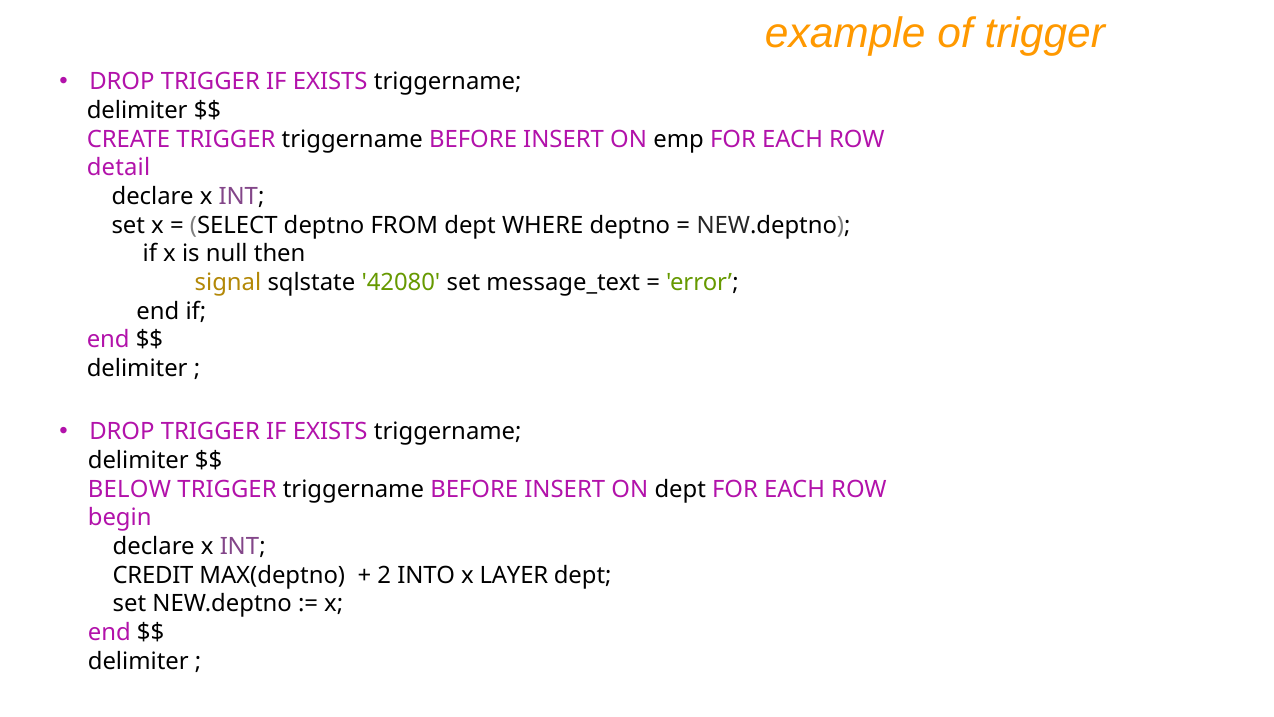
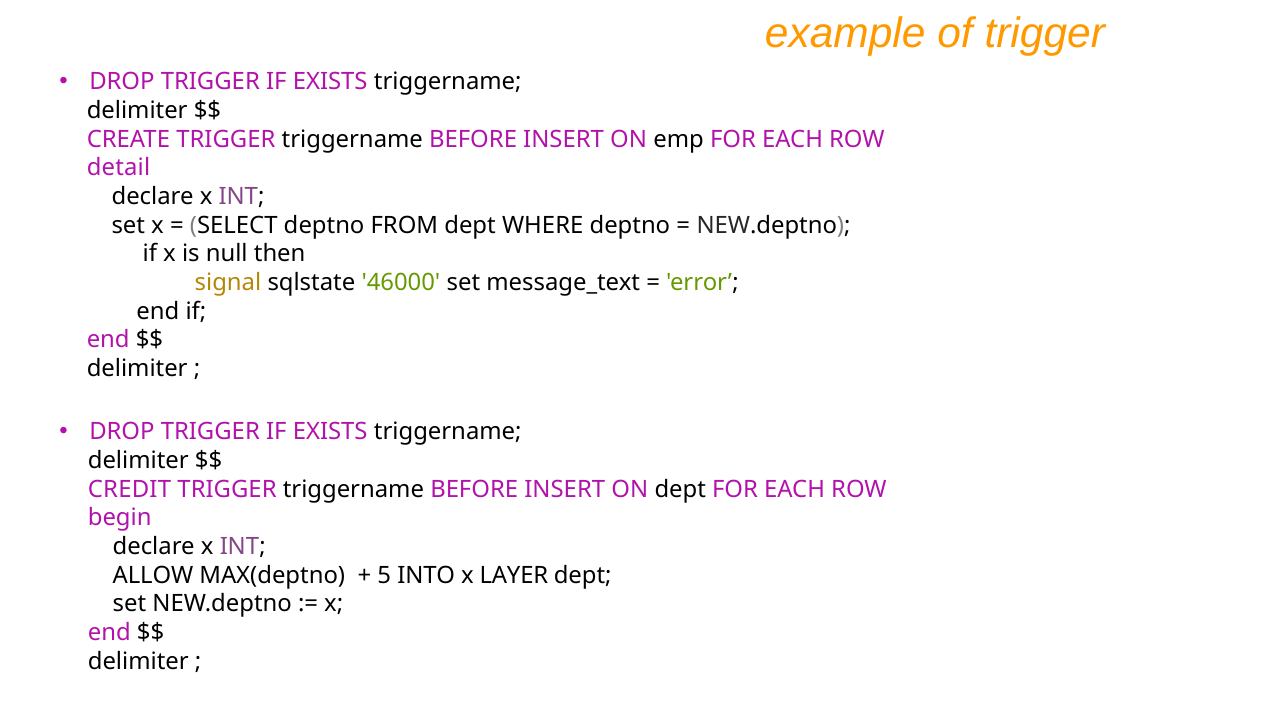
42080: 42080 -> 46000
BELOW: BELOW -> CREDIT
CREDIT: CREDIT -> ALLOW
2: 2 -> 5
